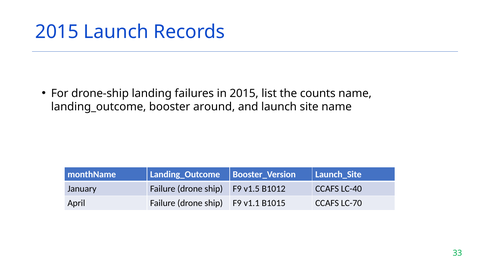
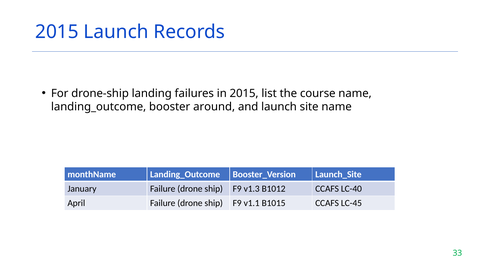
counts: counts -> course
v1.5: v1.5 -> v1.3
LC-70: LC-70 -> LC-45
